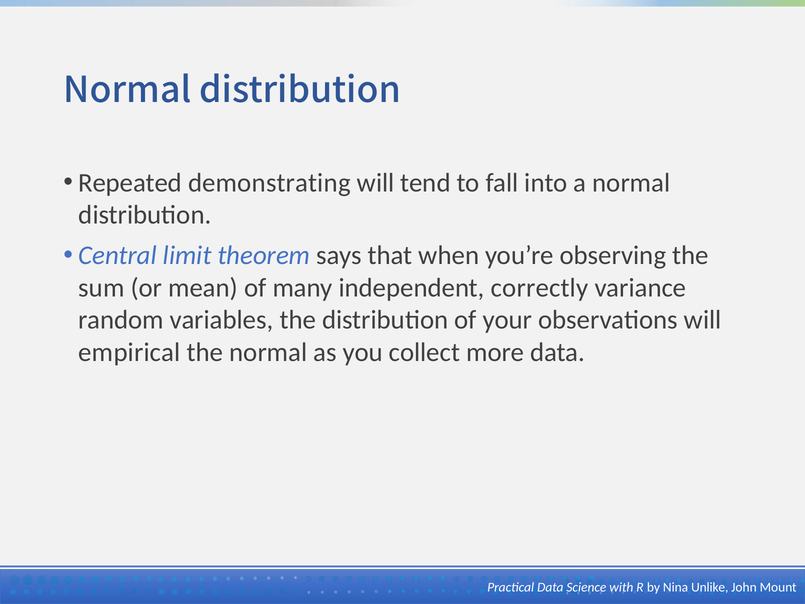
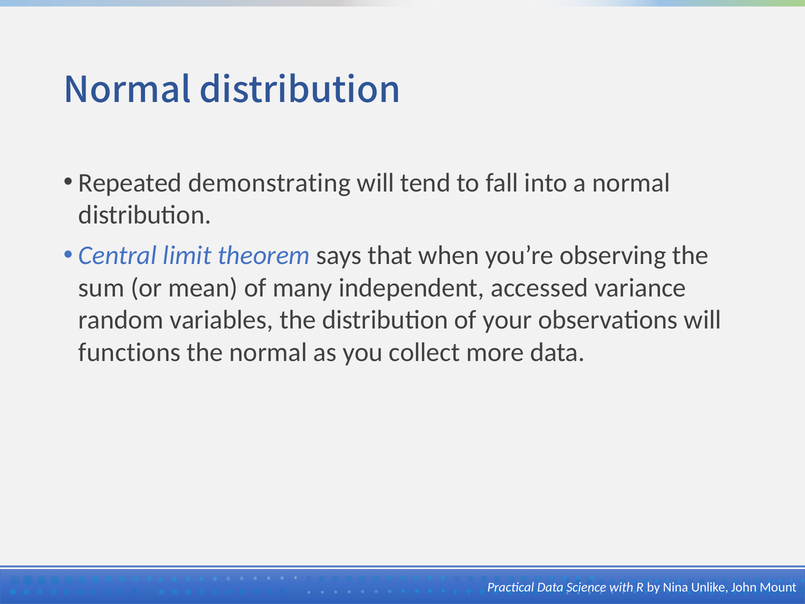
correctly: correctly -> accessed
empirical: empirical -> functions
